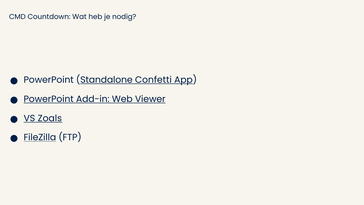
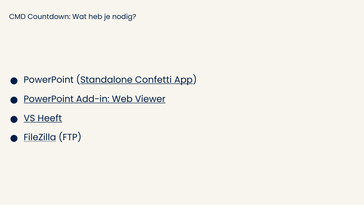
Zoals: Zoals -> Heeft
